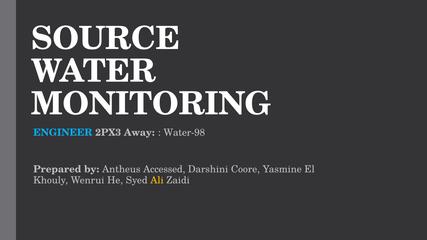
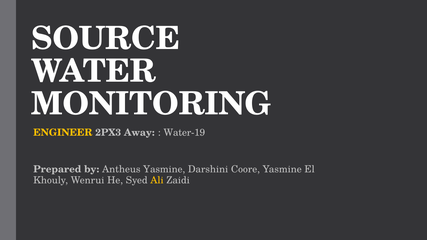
ENGINEER colour: light blue -> yellow
Water-98: Water-98 -> Water-19
Antheus Accessed: Accessed -> Yasmine
